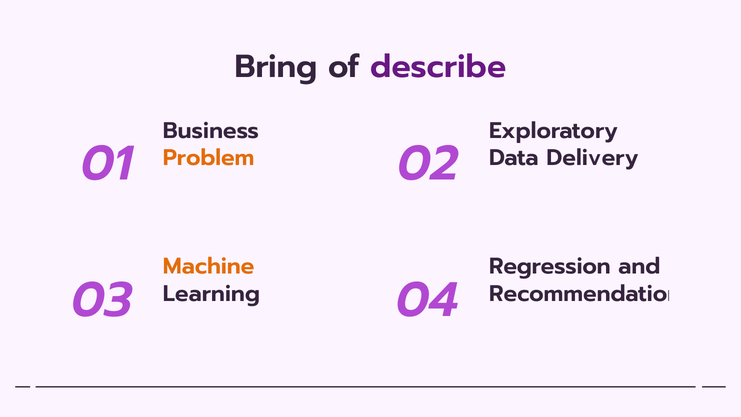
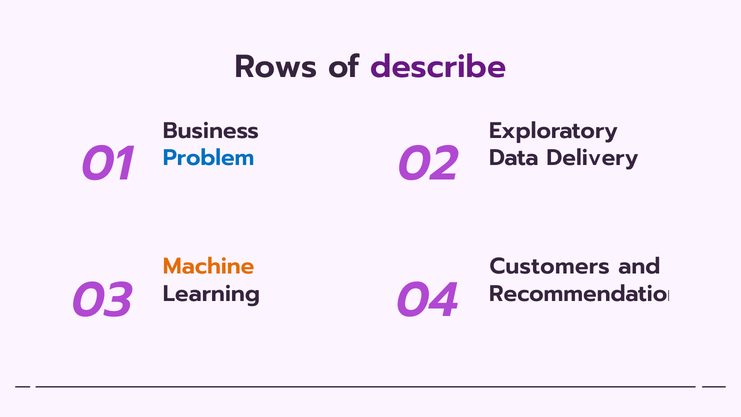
Bring: Bring -> Rows
Problem colour: orange -> blue
Regression: Regression -> Customers
